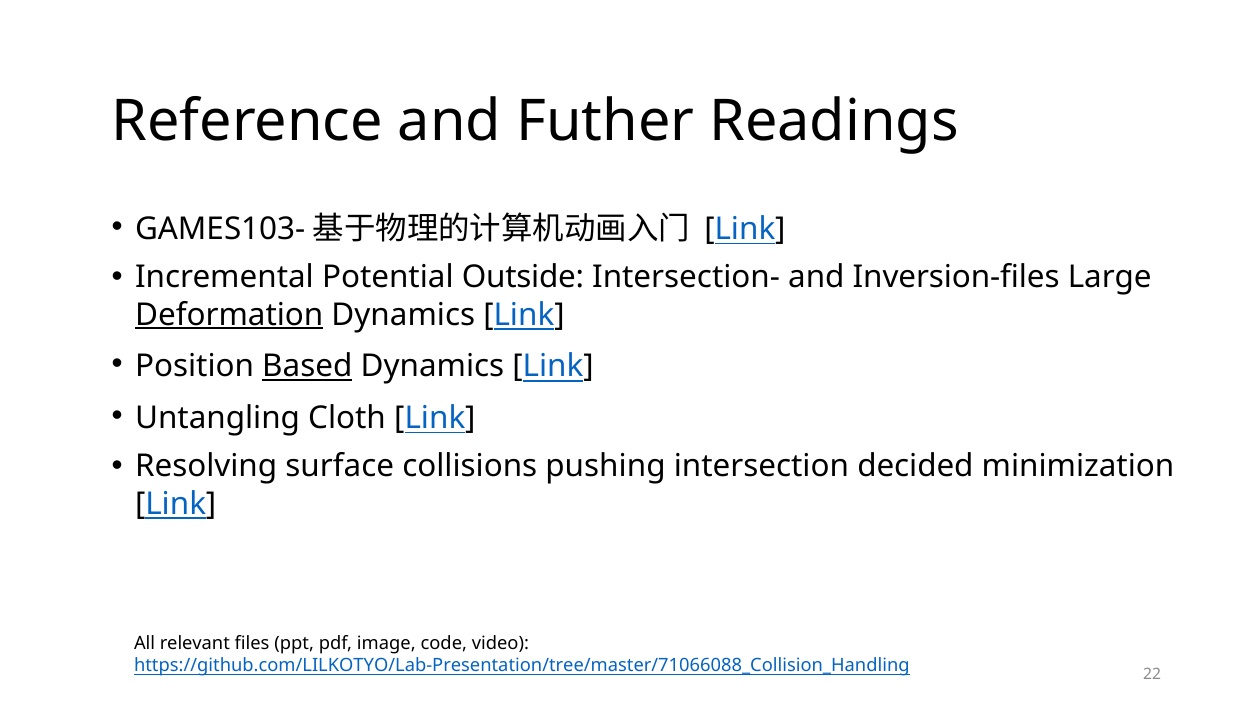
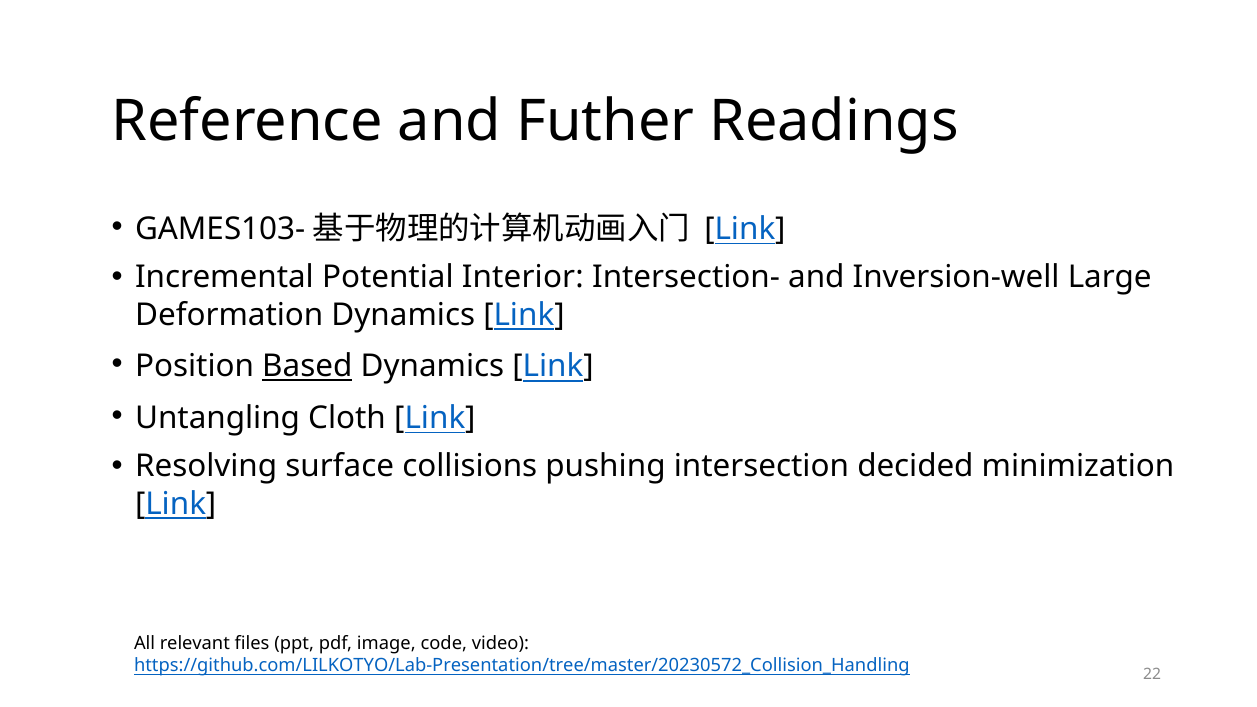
Outside: Outside -> Interior
Inversion-files: Inversion-files -> Inversion-well
Deformation underline: present -> none
https://github.com/LILKOTYO/Lab-Presentation/tree/master/71066088_Collision_Handling: https://github.com/LILKOTYO/Lab-Presentation/tree/master/71066088_Collision_Handling -> https://github.com/LILKOTYO/Lab-Presentation/tree/master/20230572_Collision_Handling
